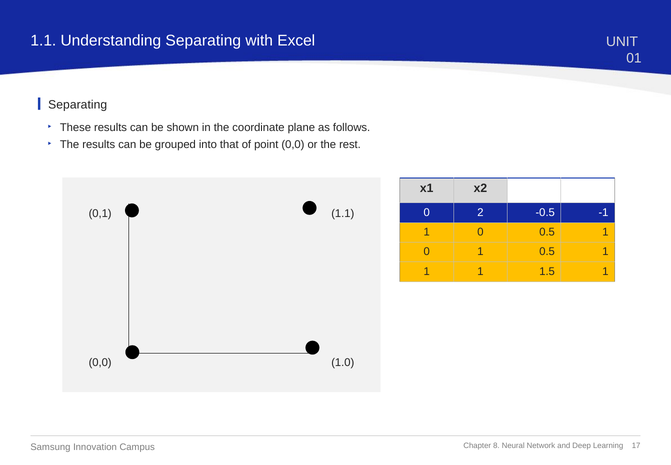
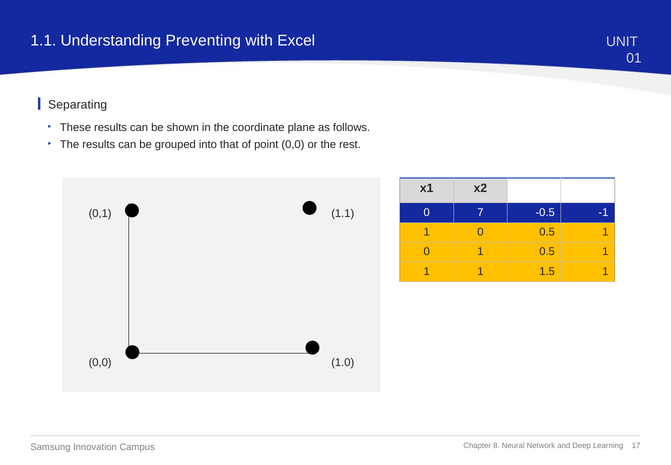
Understanding Separating: Separating -> Preventing
2: 2 -> 7
